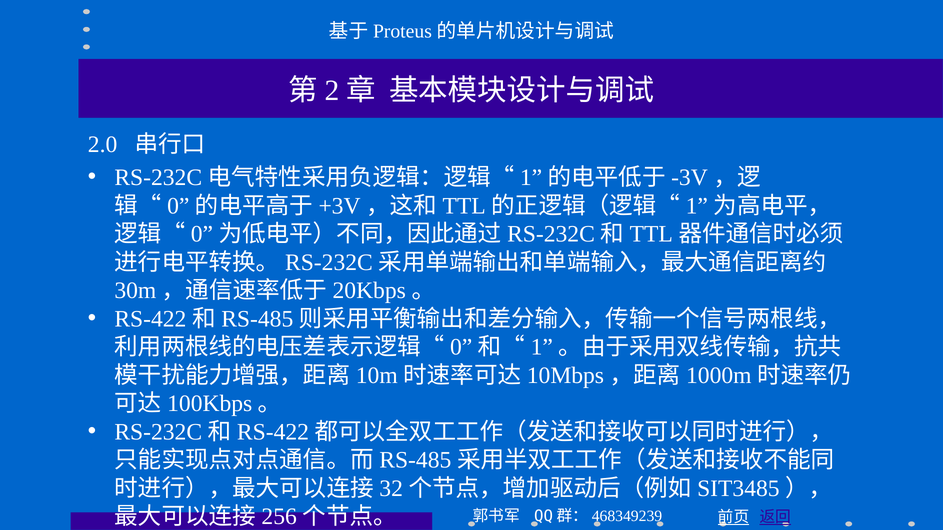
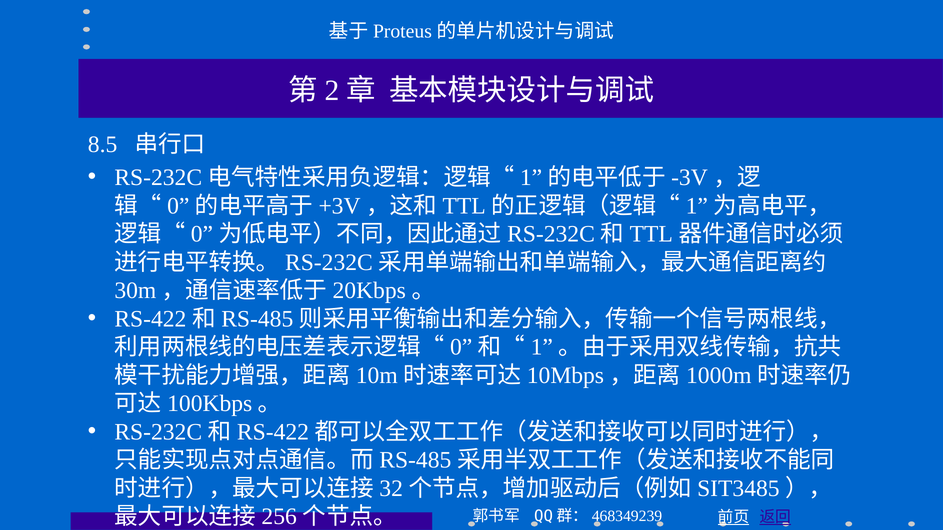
2.0: 2.0 -> 8.5
